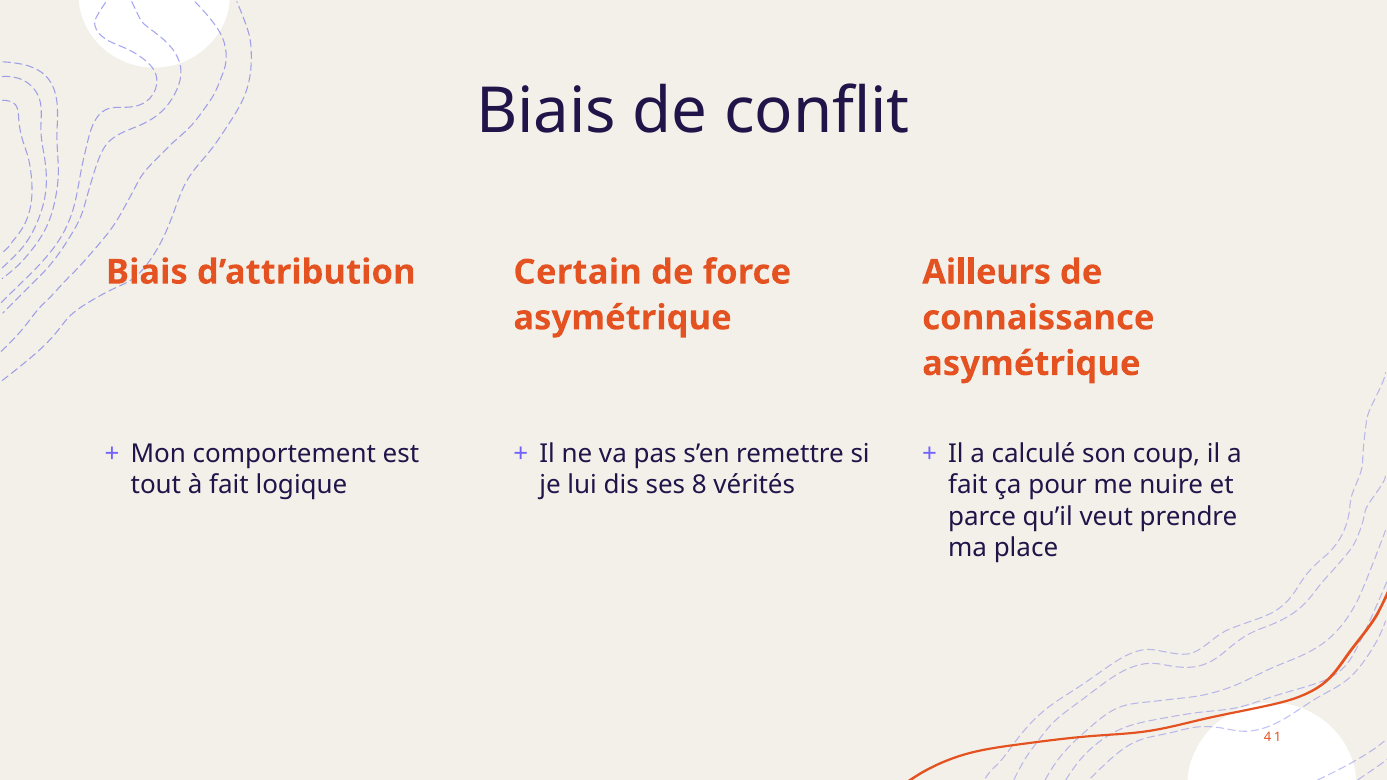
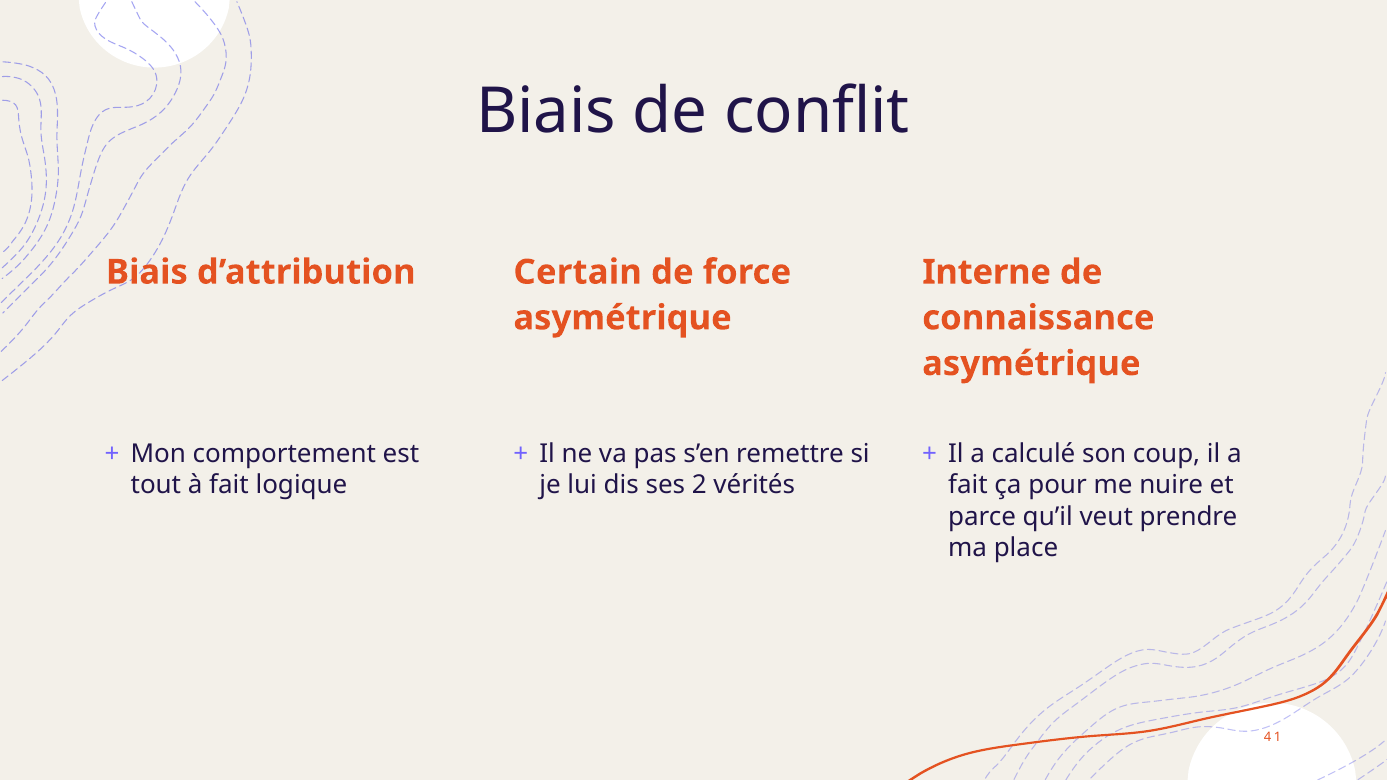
Ailleurs: Ailleurs -> Interne
8: 8 -> 2
